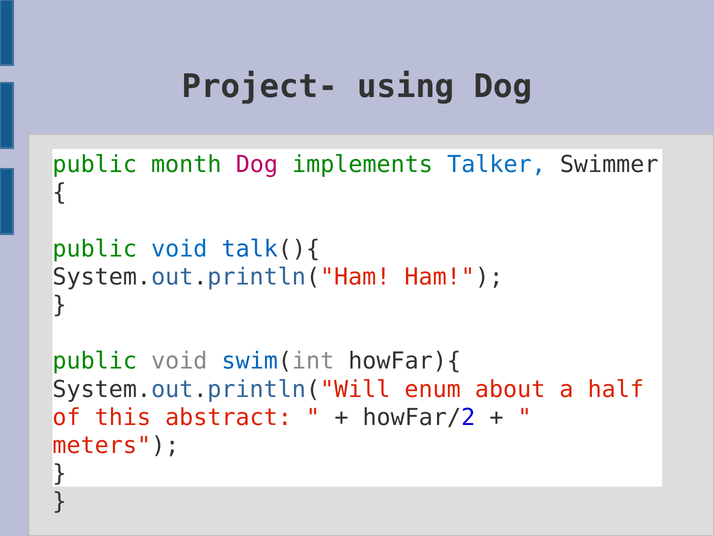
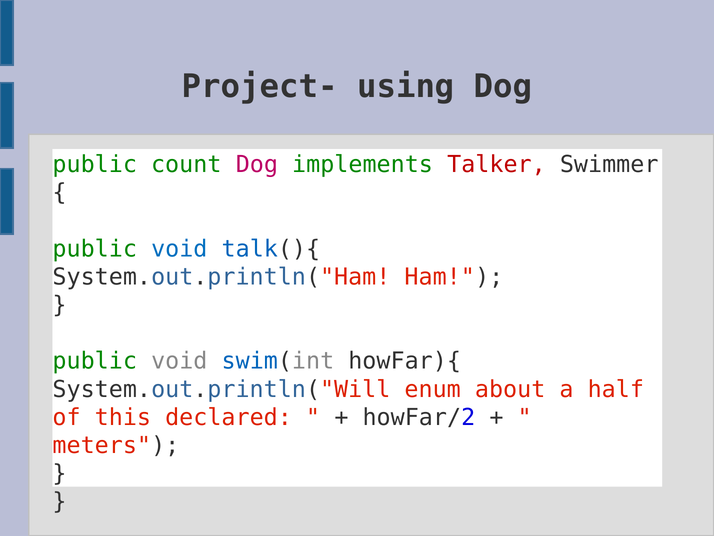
month: month -> count
Talker colour: blue -> red
abstract: abstract -> declared
